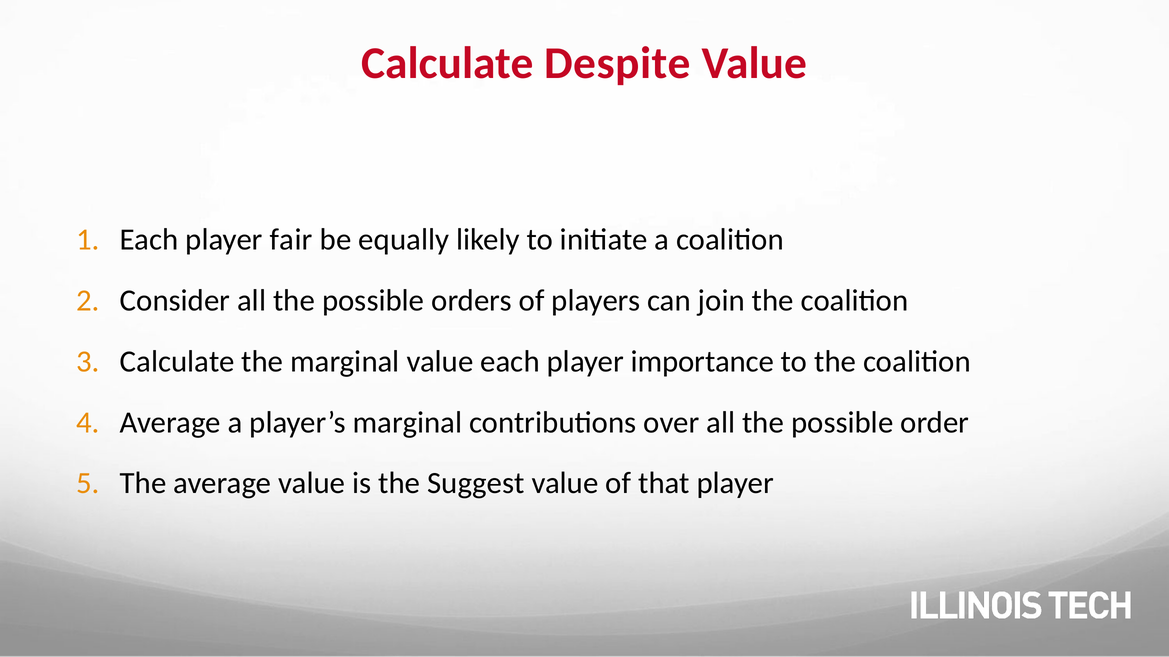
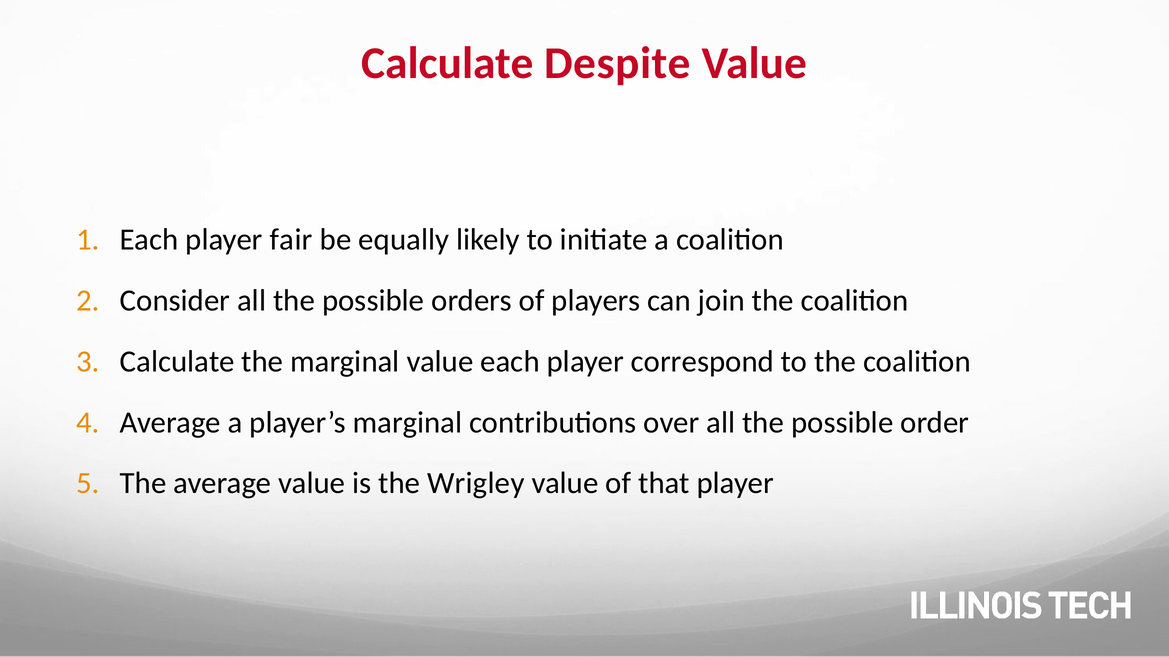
importance: importance -> correspond
Suggest: Suggest -> Wrigley
